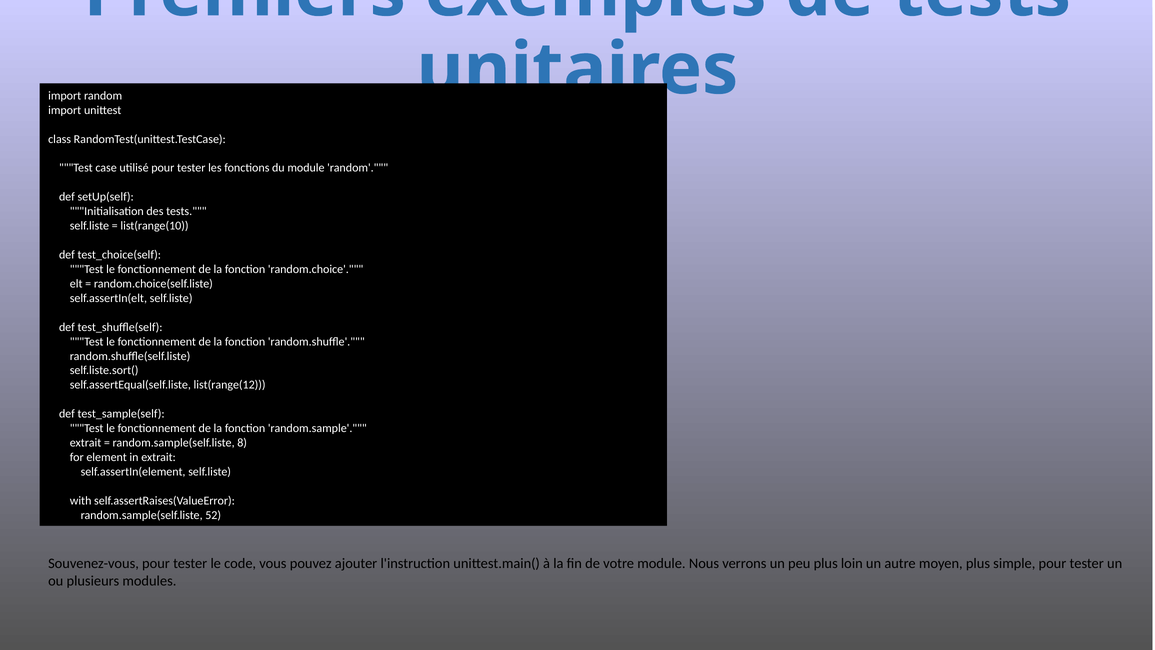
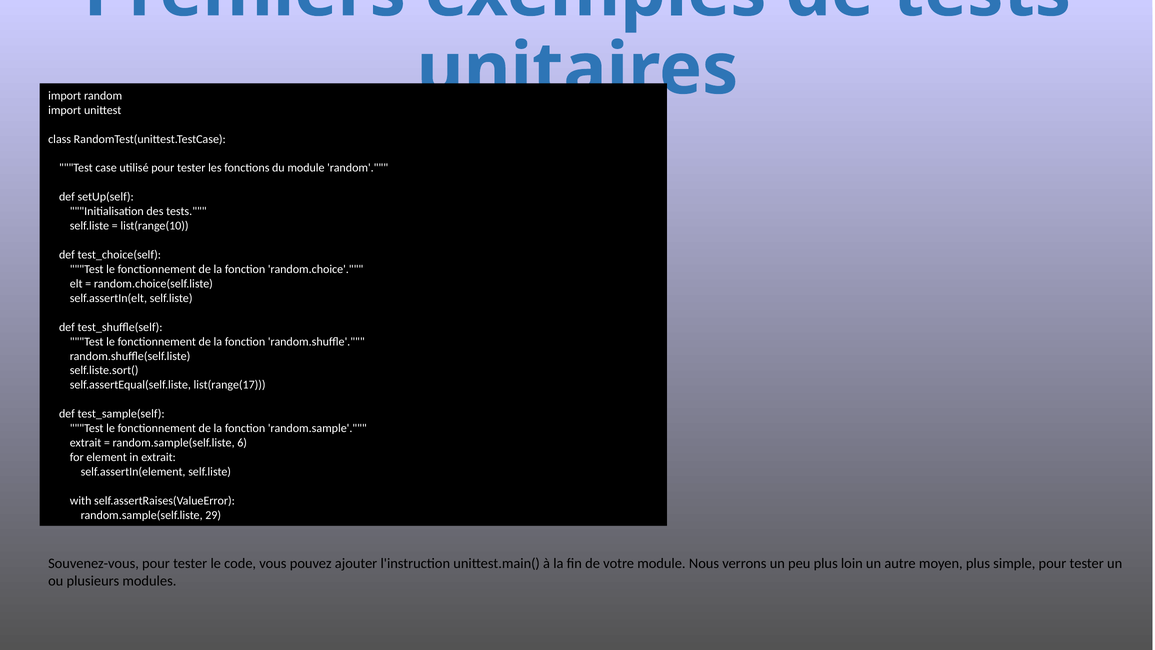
list(range(12: list(range(12 -> list(range(17
8: 8 -> 6
52: 52 -> 29
